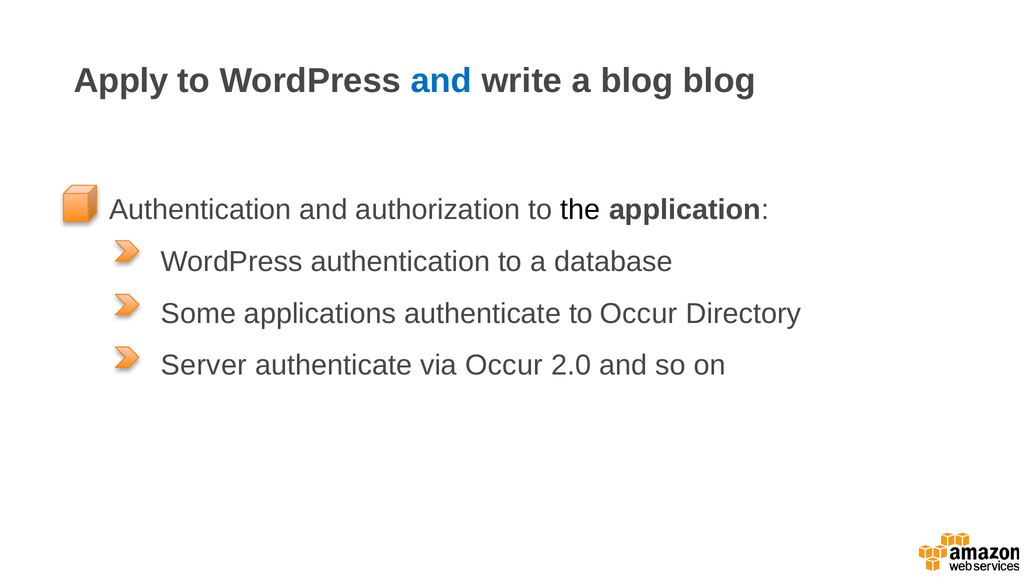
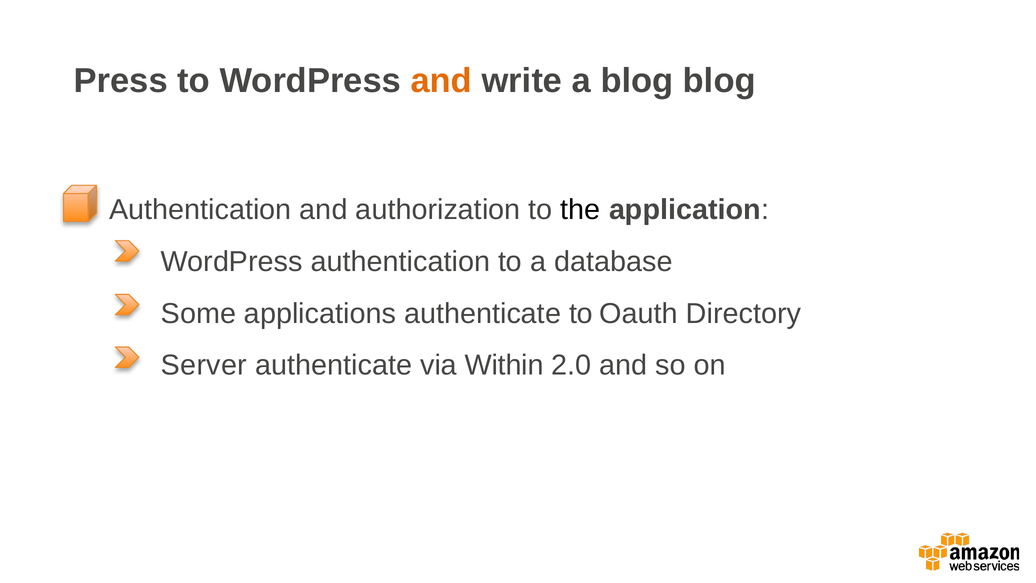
Apply: Apply -> Press
and at (441, 81) colour: blue -> orange
to Occur: Occur -> Oauth
via Occur: Occur -> Within
